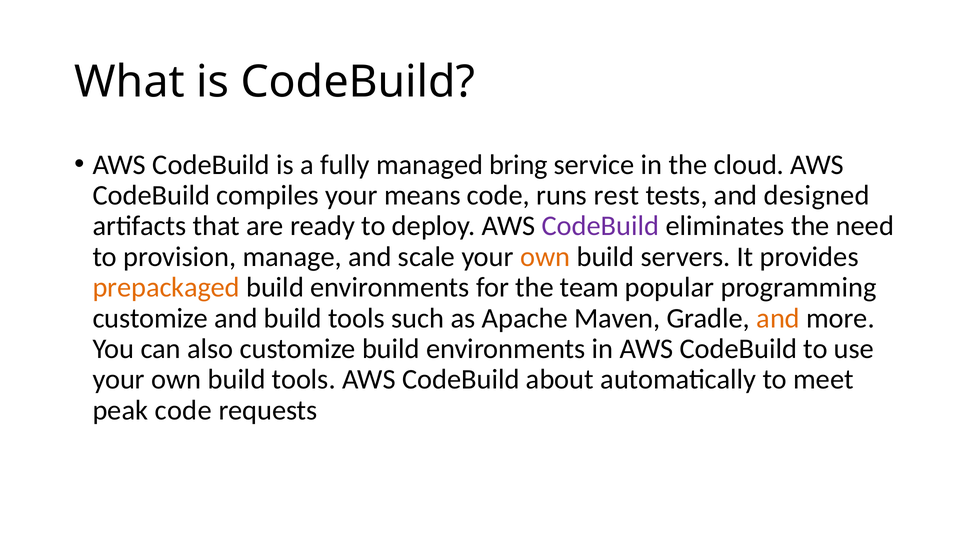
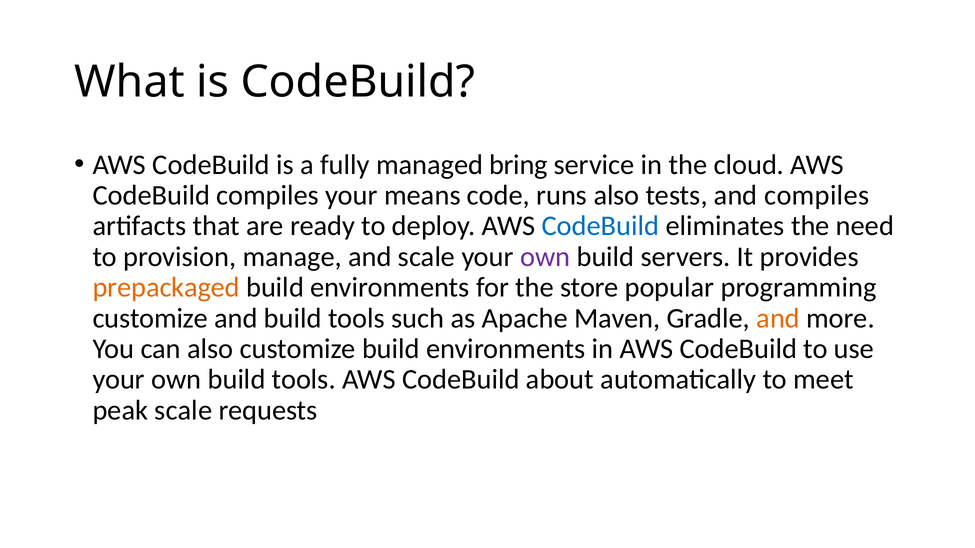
runs rest: rest -> also
and designed: designed -> compiles
CodeBuild at (600, 226) colour: purple -> blue
own at (545, 257) colour: orange -> purple
team: team -> store
peak code: code -> scale
